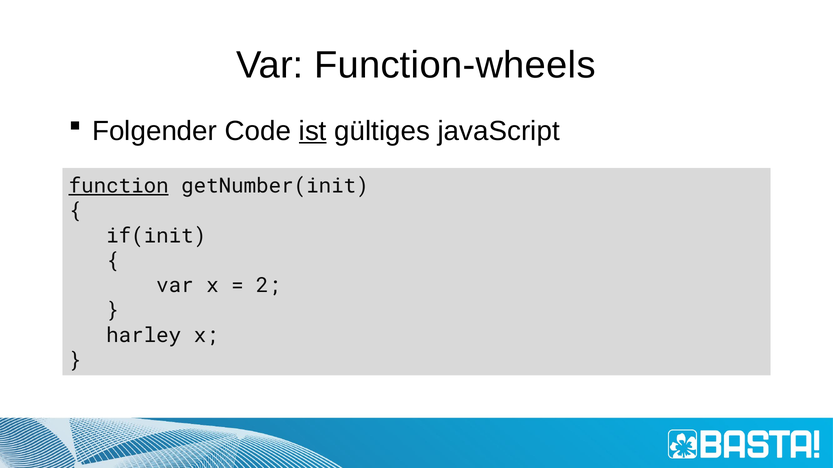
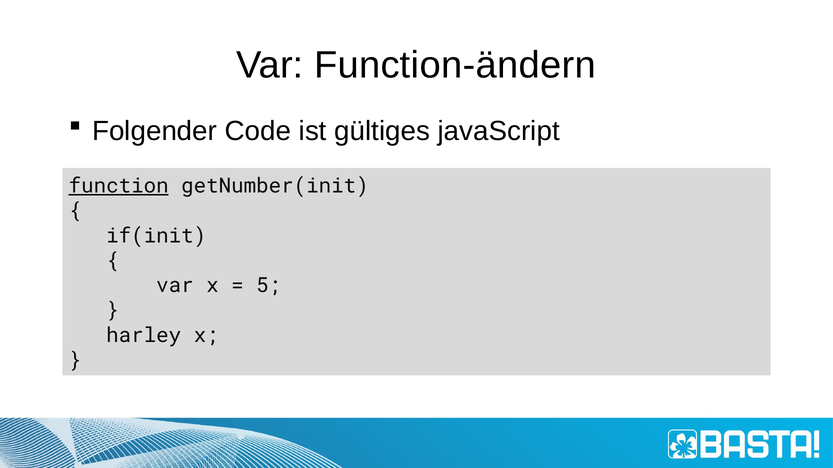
Function-wheels: Function-wheels -> Function-ändern
ist underline: present -> none
2: 2 -> 5
